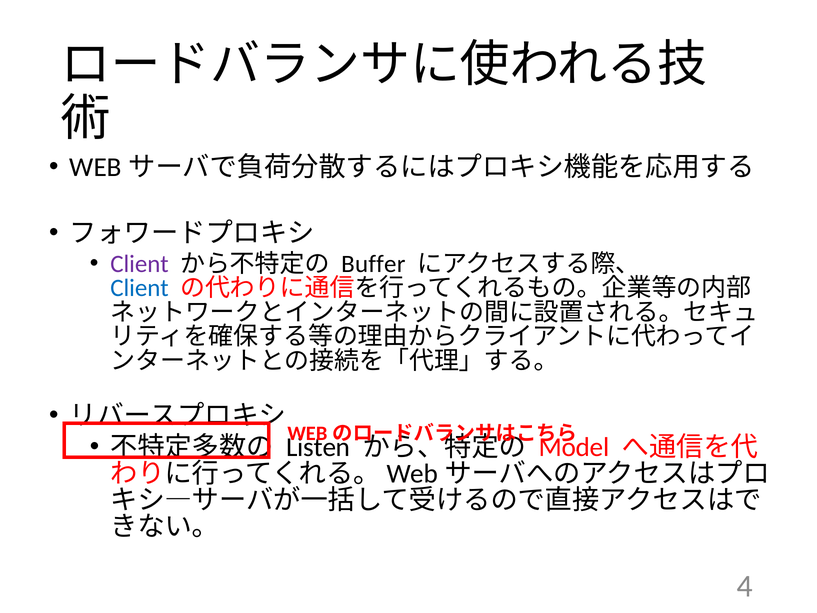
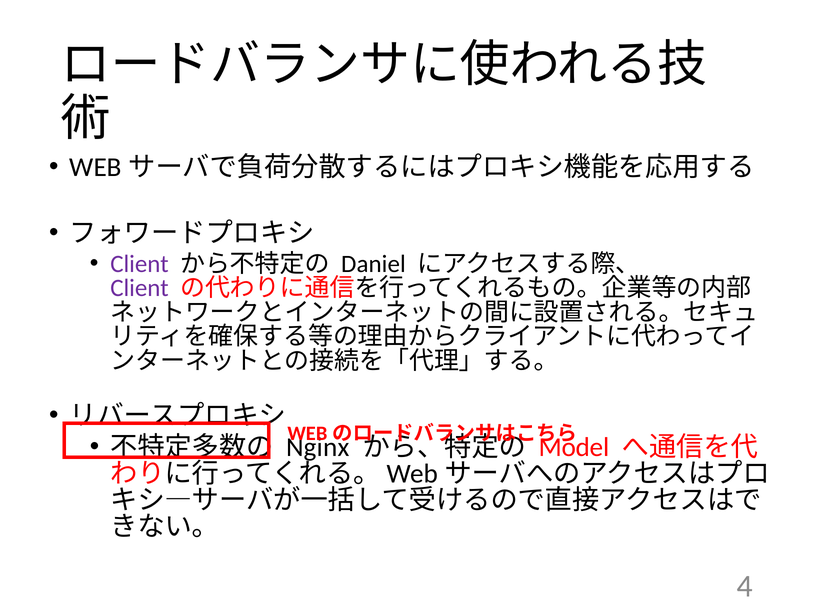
Buffer: Buffer -> Daniel
Client at (139, 288) colour: blue -> purple
Listen: Listen -> Nginx
